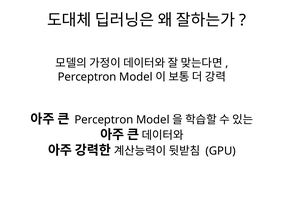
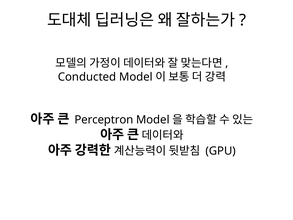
Perceptron at (87, 77): Perceptron -> Conducted
